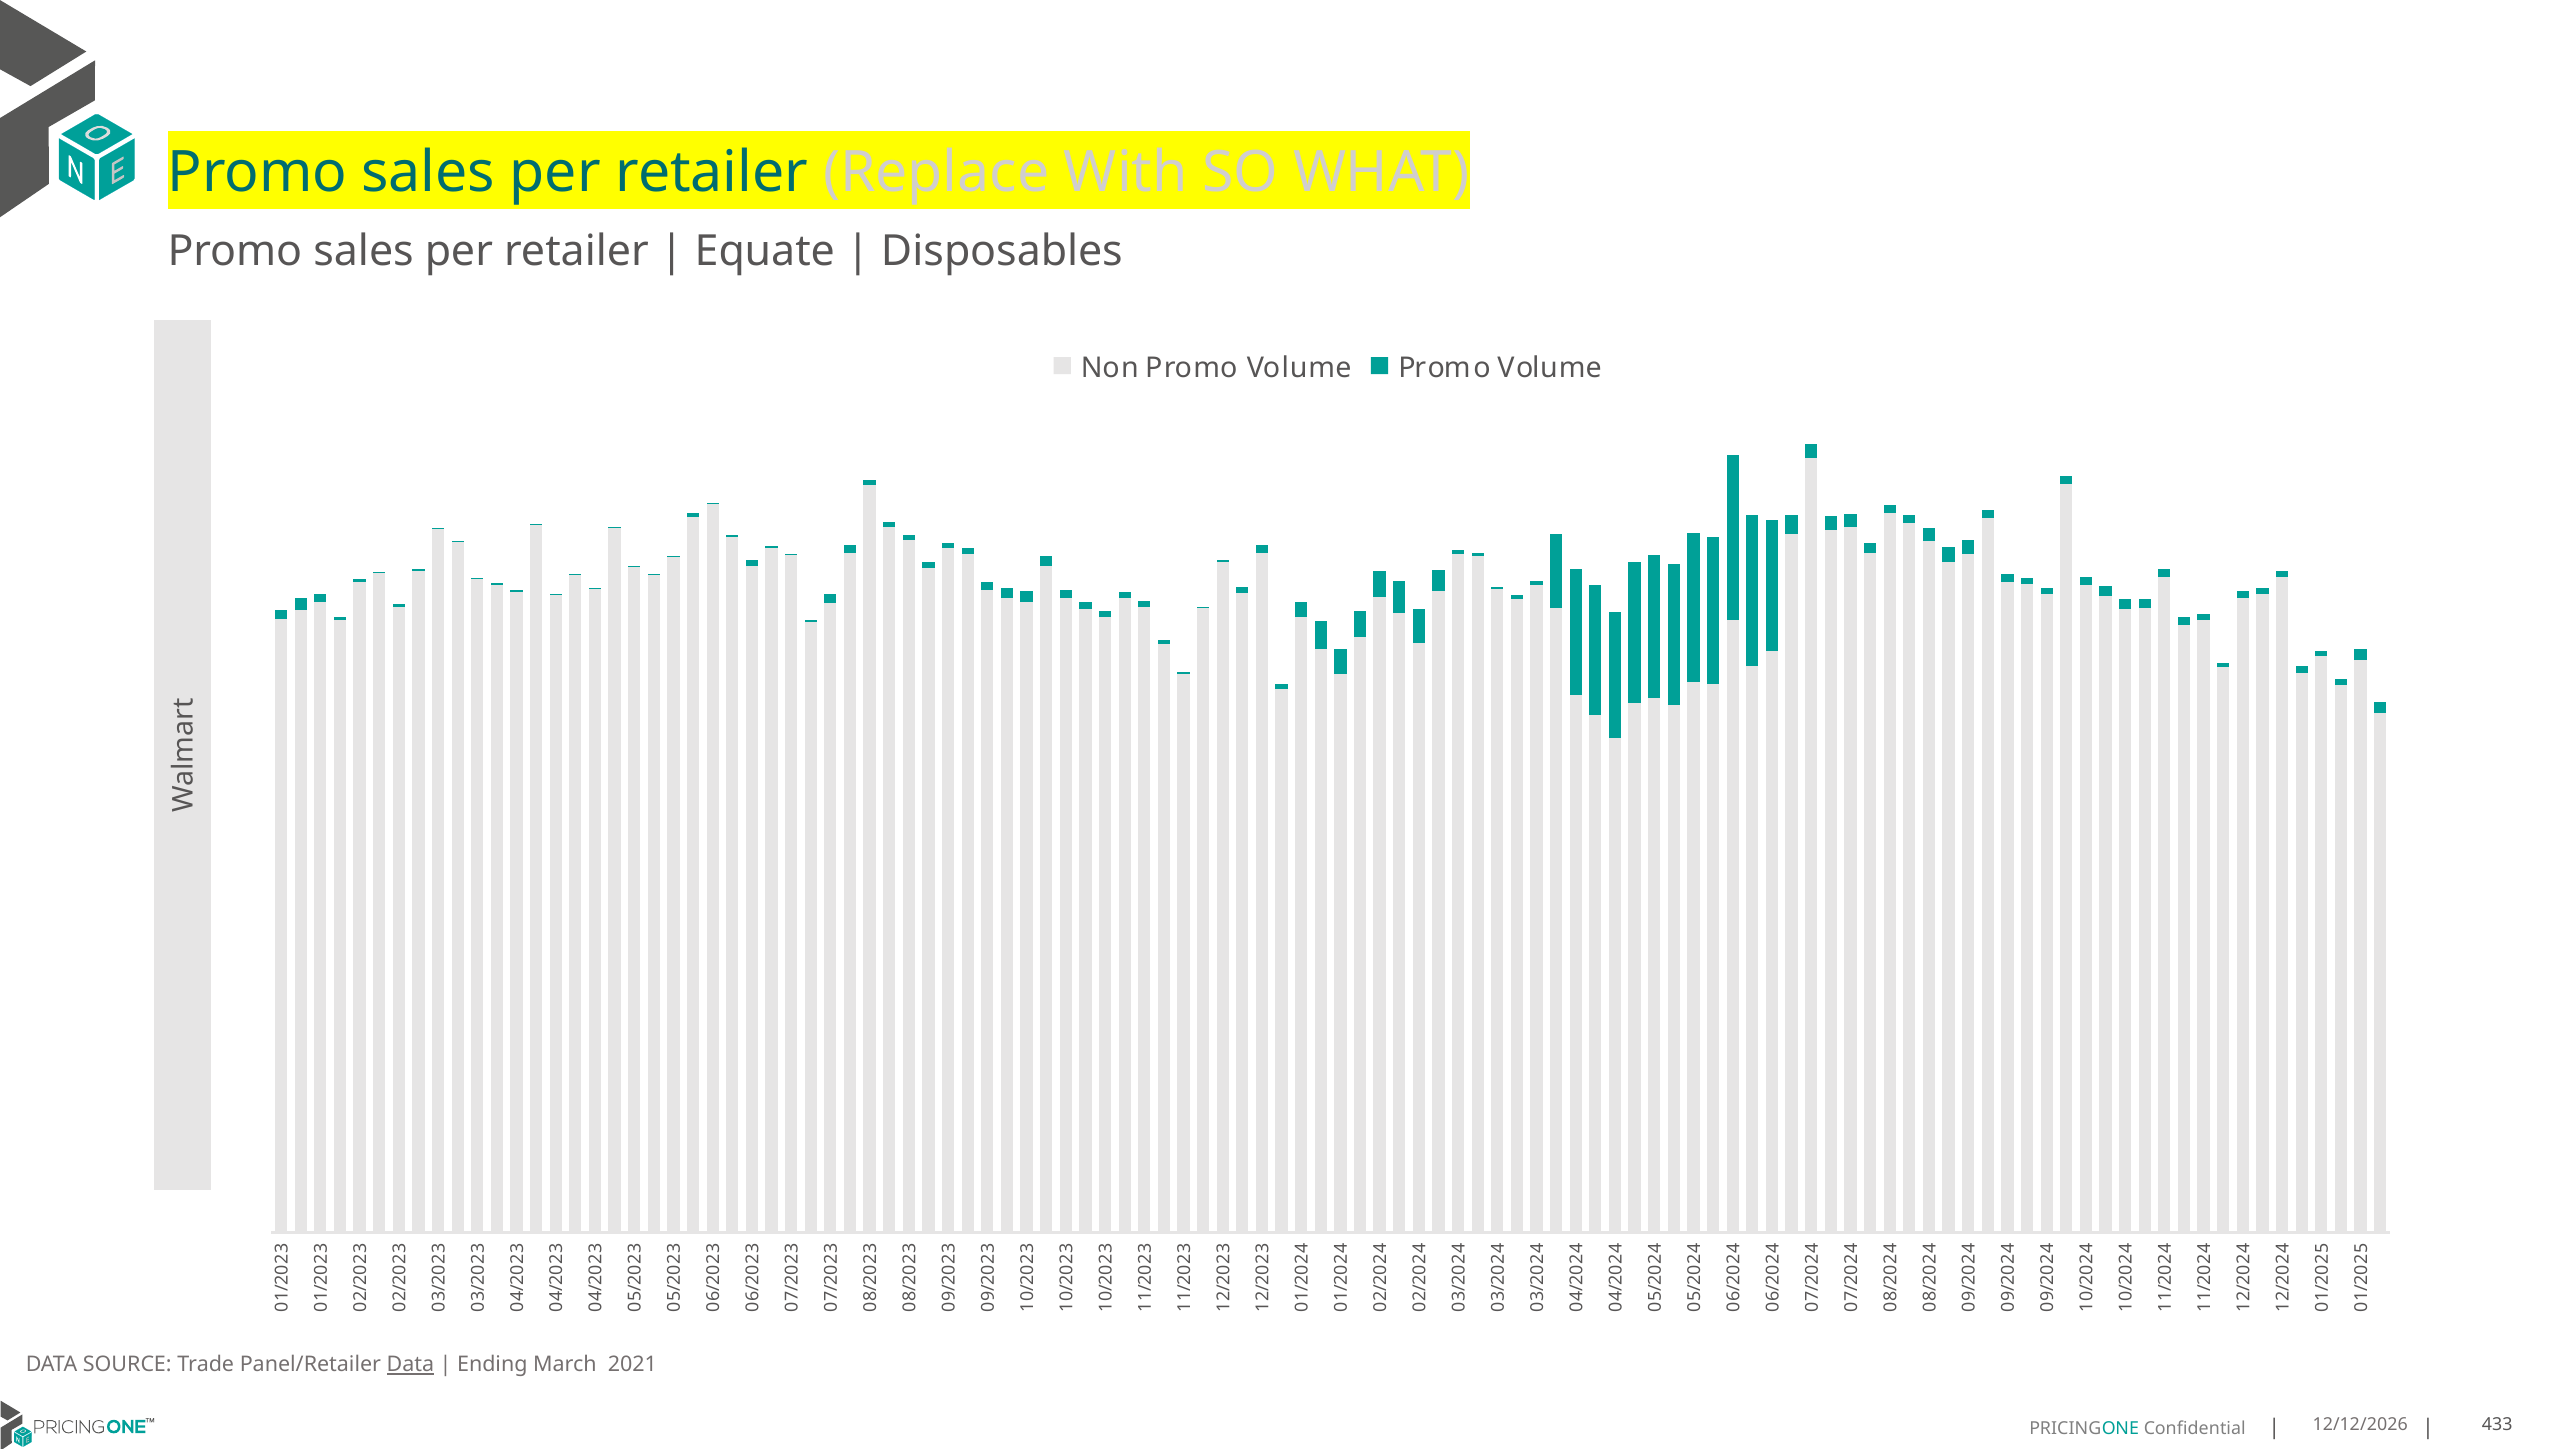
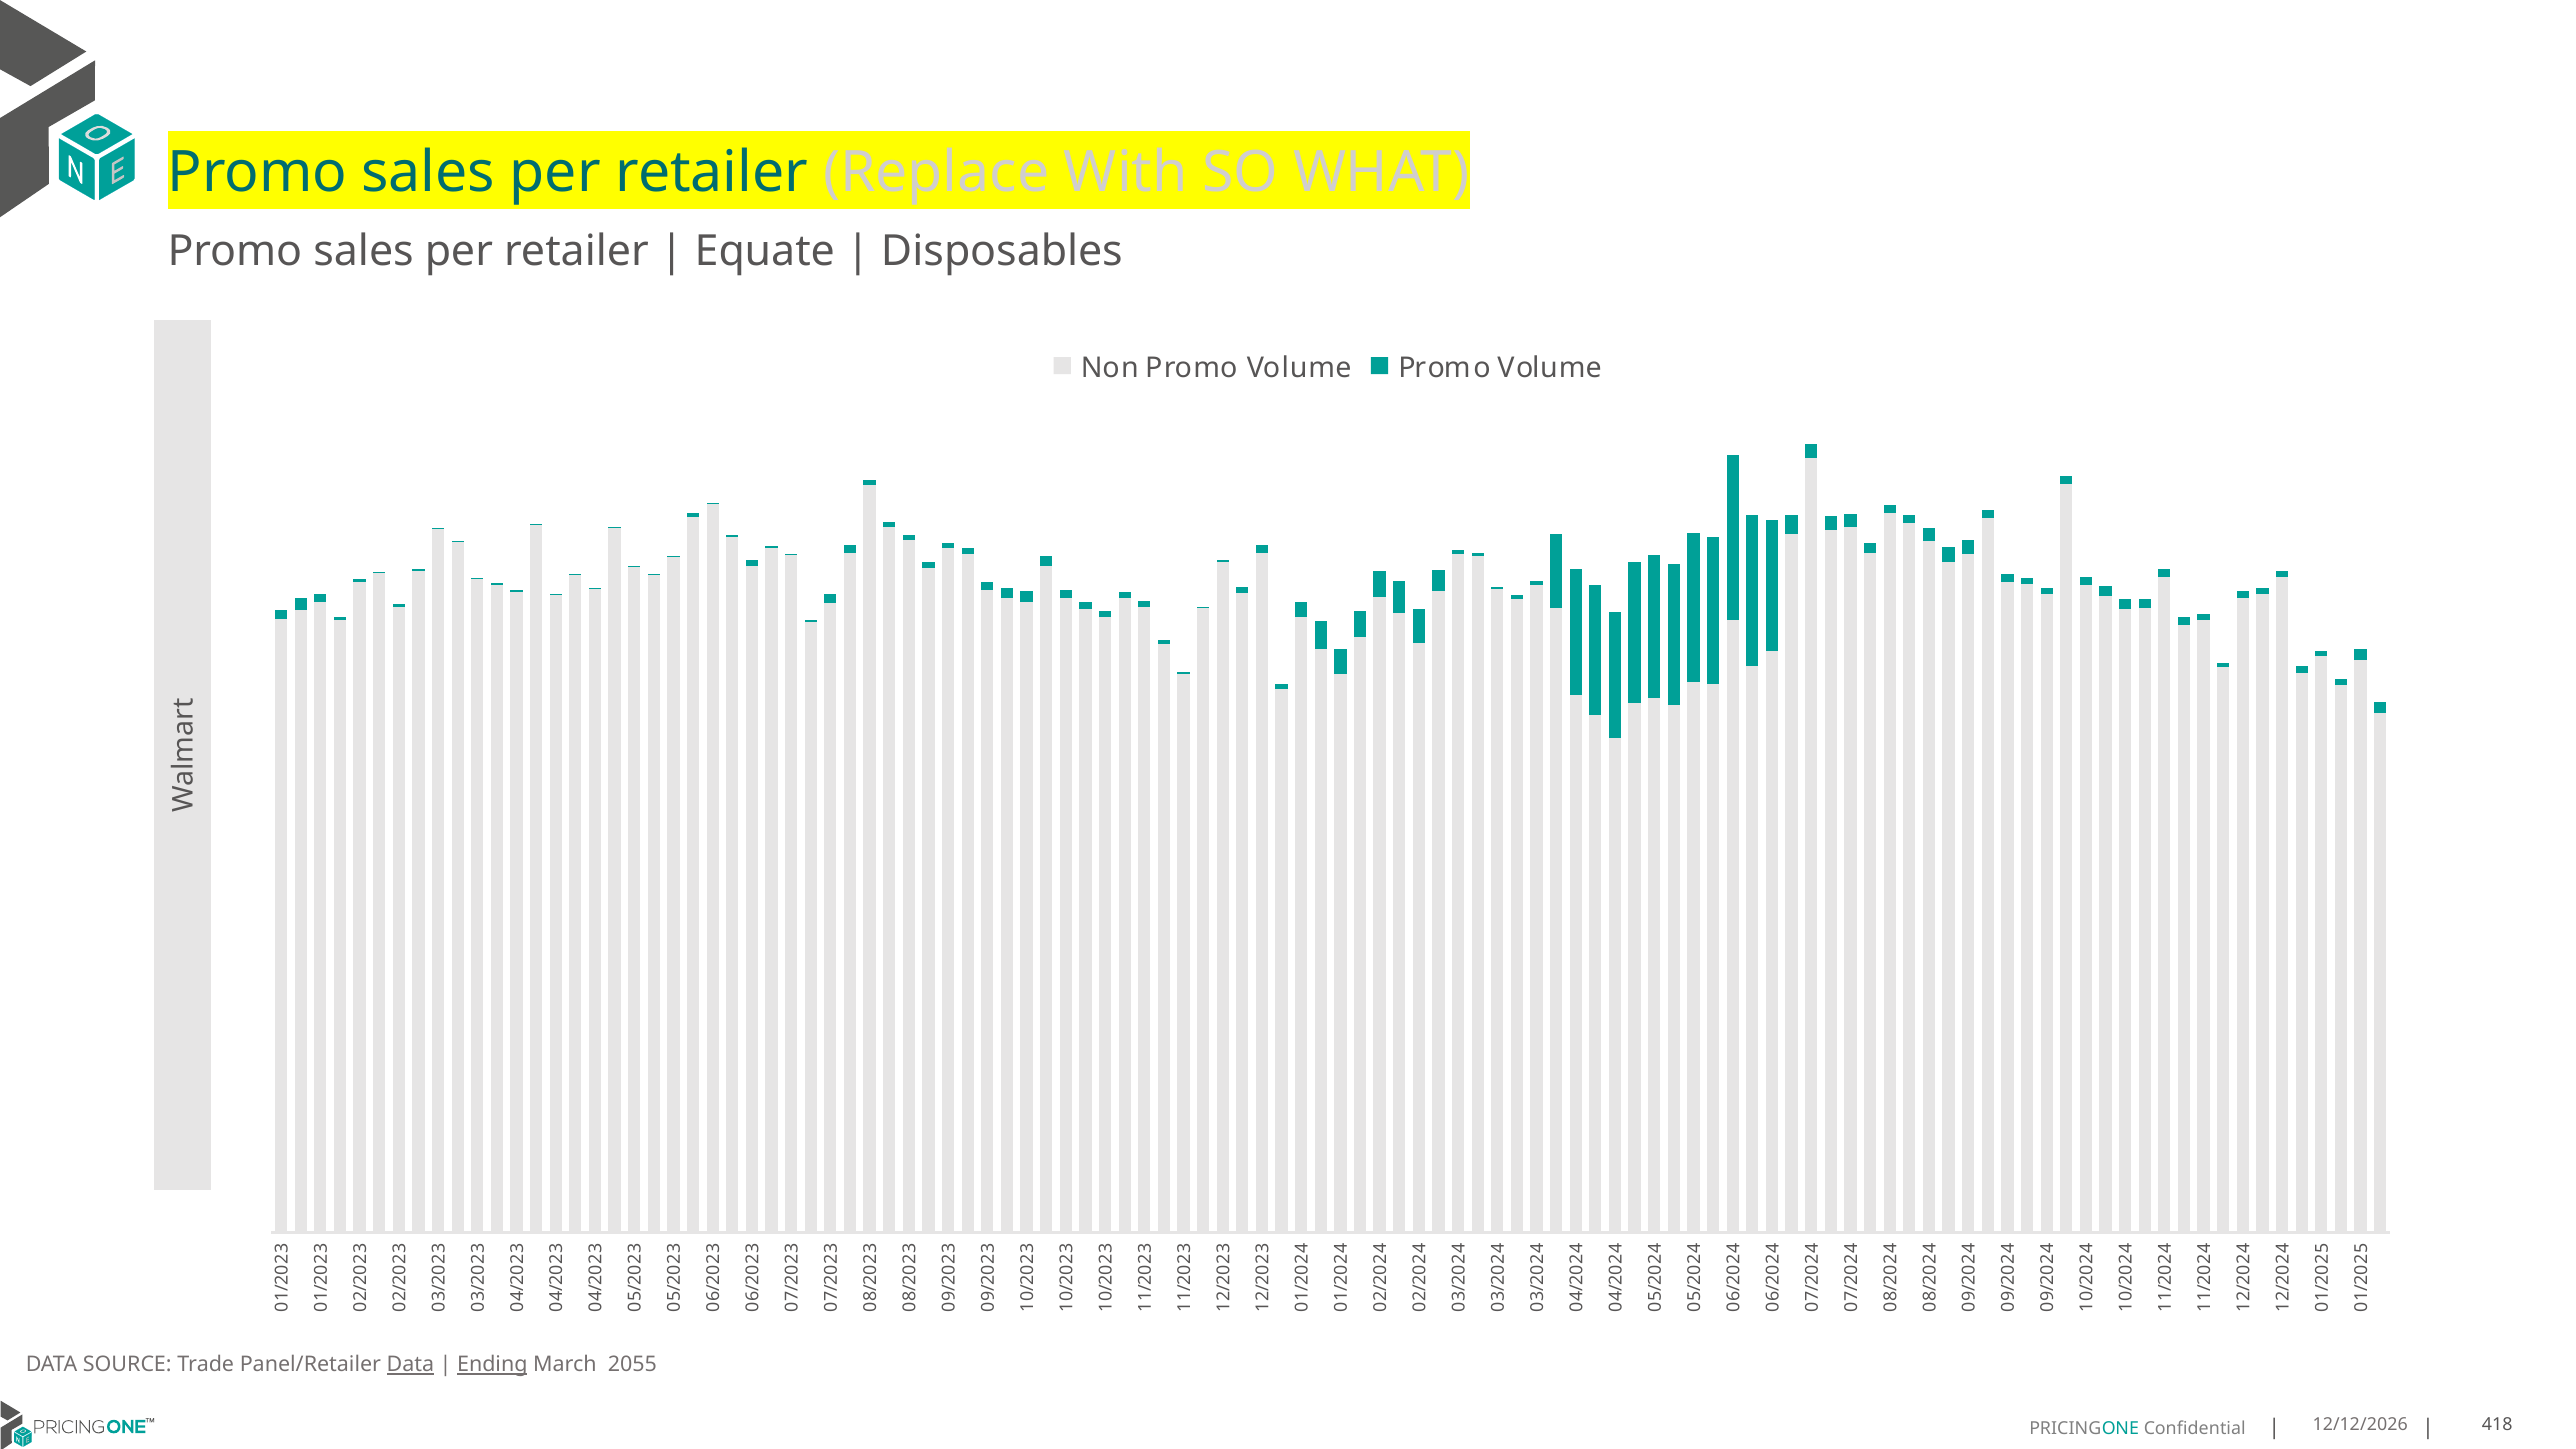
Ending underline: none -> present
2021: 2021 -> 2055
433: 433 -> 418
